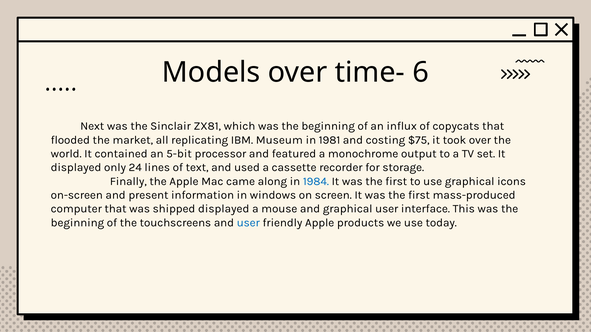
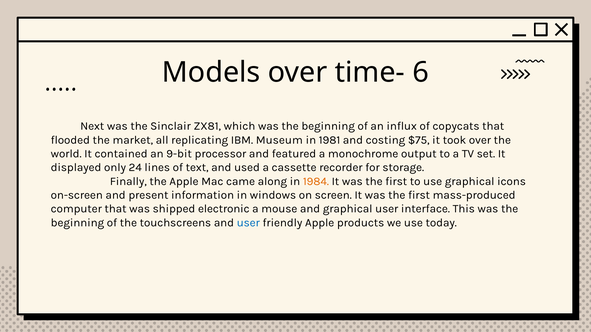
5-bit: 5-bit -> 9-bit
1984 colour: blue -> orange
shipped displayed: displayed -> electronic
